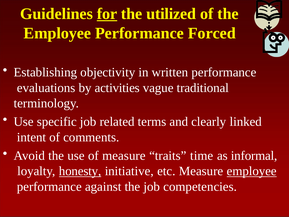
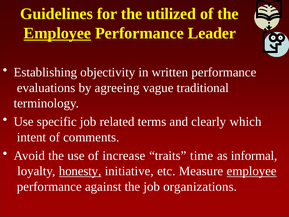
for underline: present -> none
Employee at (57, 33) underline: none -> present
Forced: Forced -> Leader
activities: activities -> agreeing
linked: linked -> which
of measure: measure -> increase
competencies: competencies -> organizations
